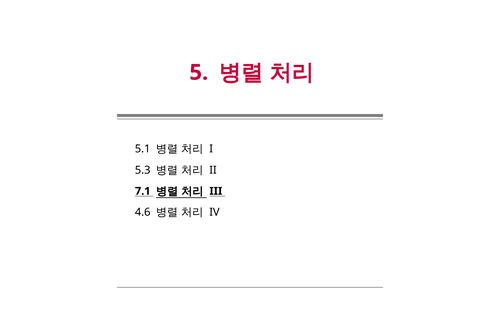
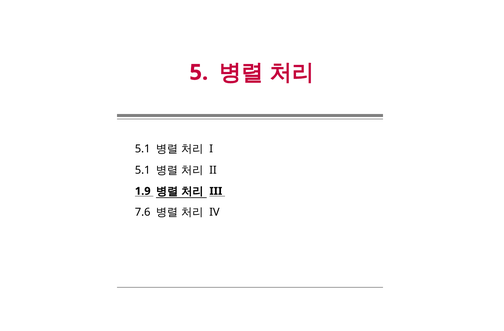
5.3 at (143, 170): 5.3 -> 5.1
7.1: 7.1 -> 1.9
4.6: 4.6 -> 7.6
